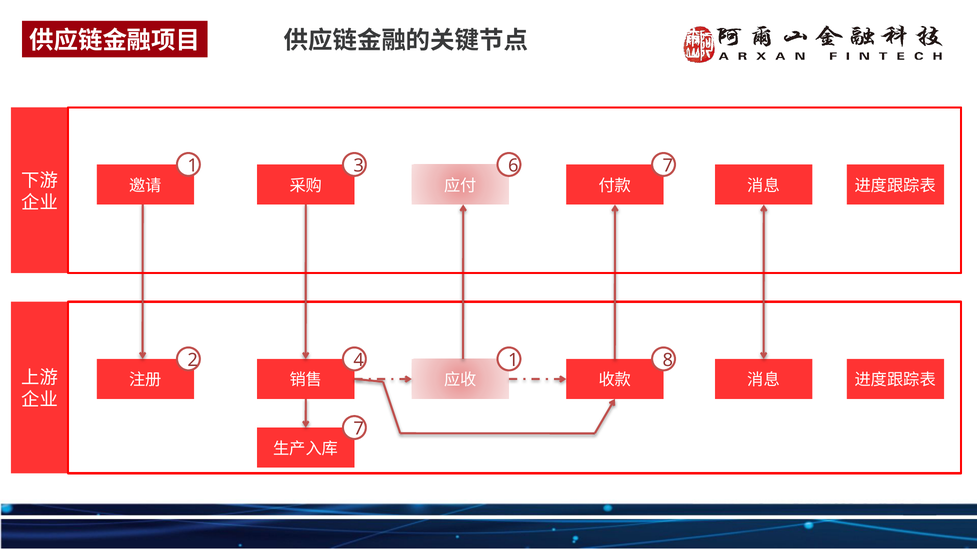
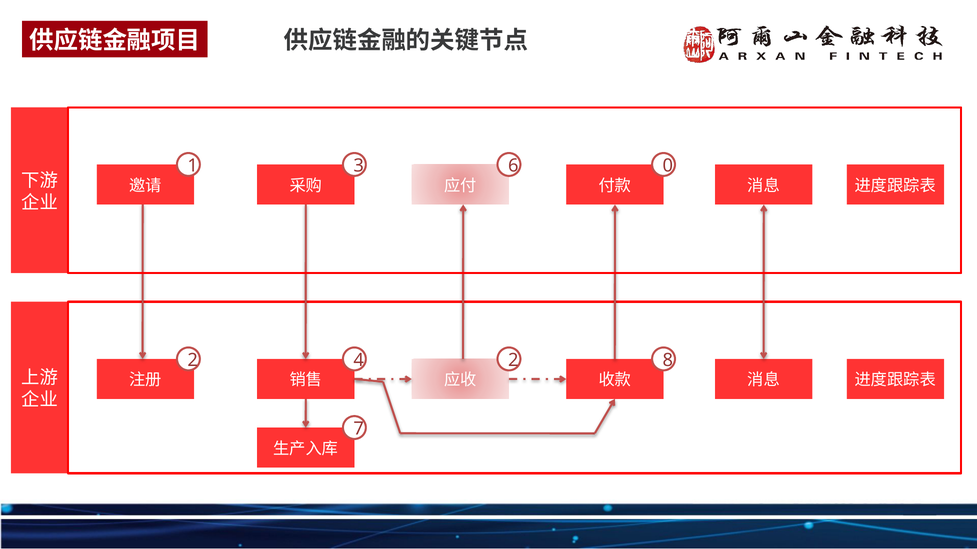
6 7: 7 -> 0
4 1: 1 -> 2
